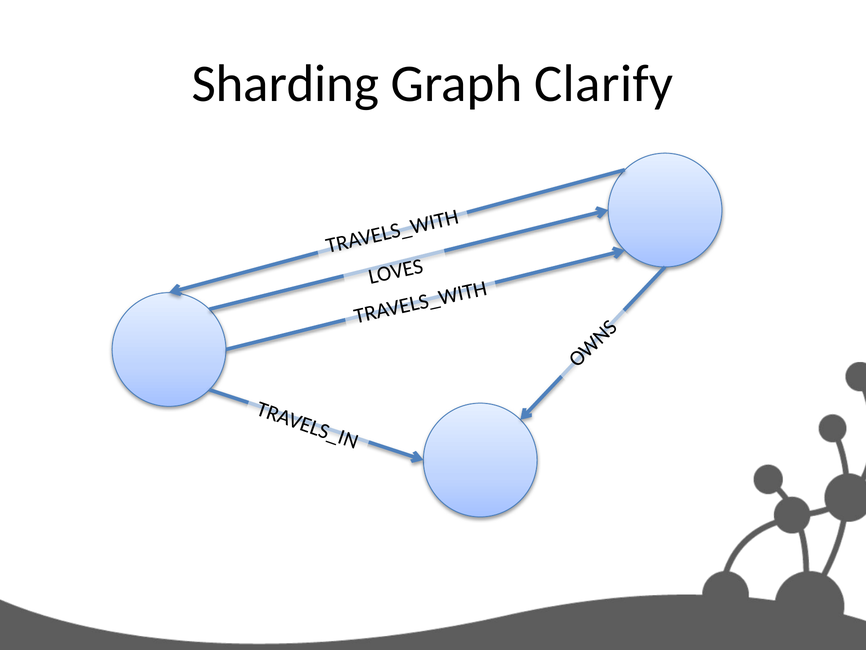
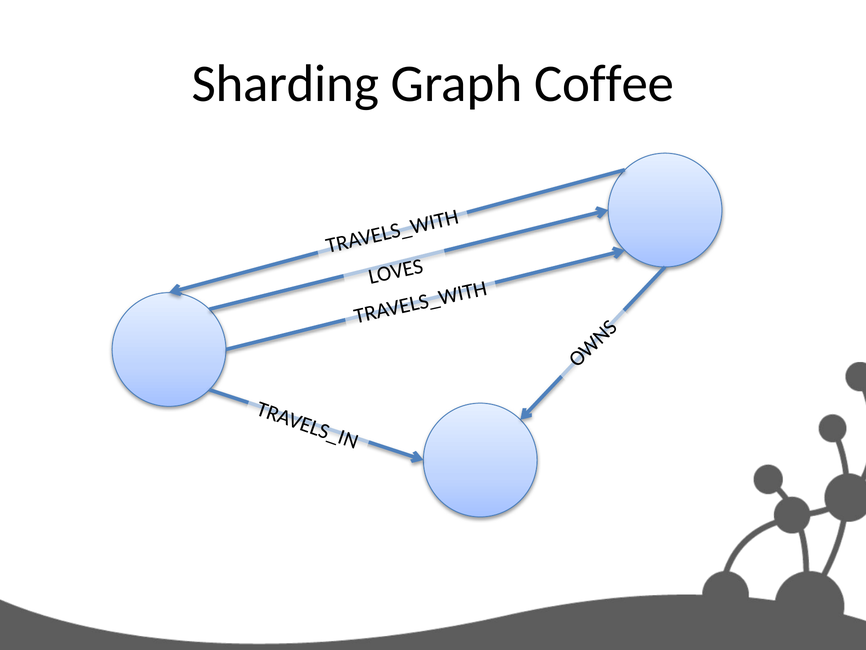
Clarify: Clarify -> Coffee
